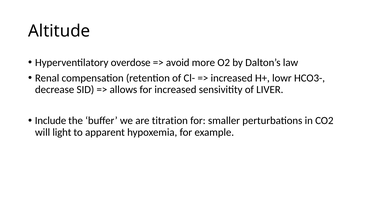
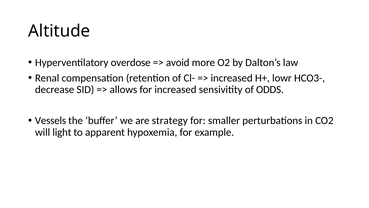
LIVER: LIVER -> ODDS
Include: Include -> Vessels
titration: titration -> strategy
